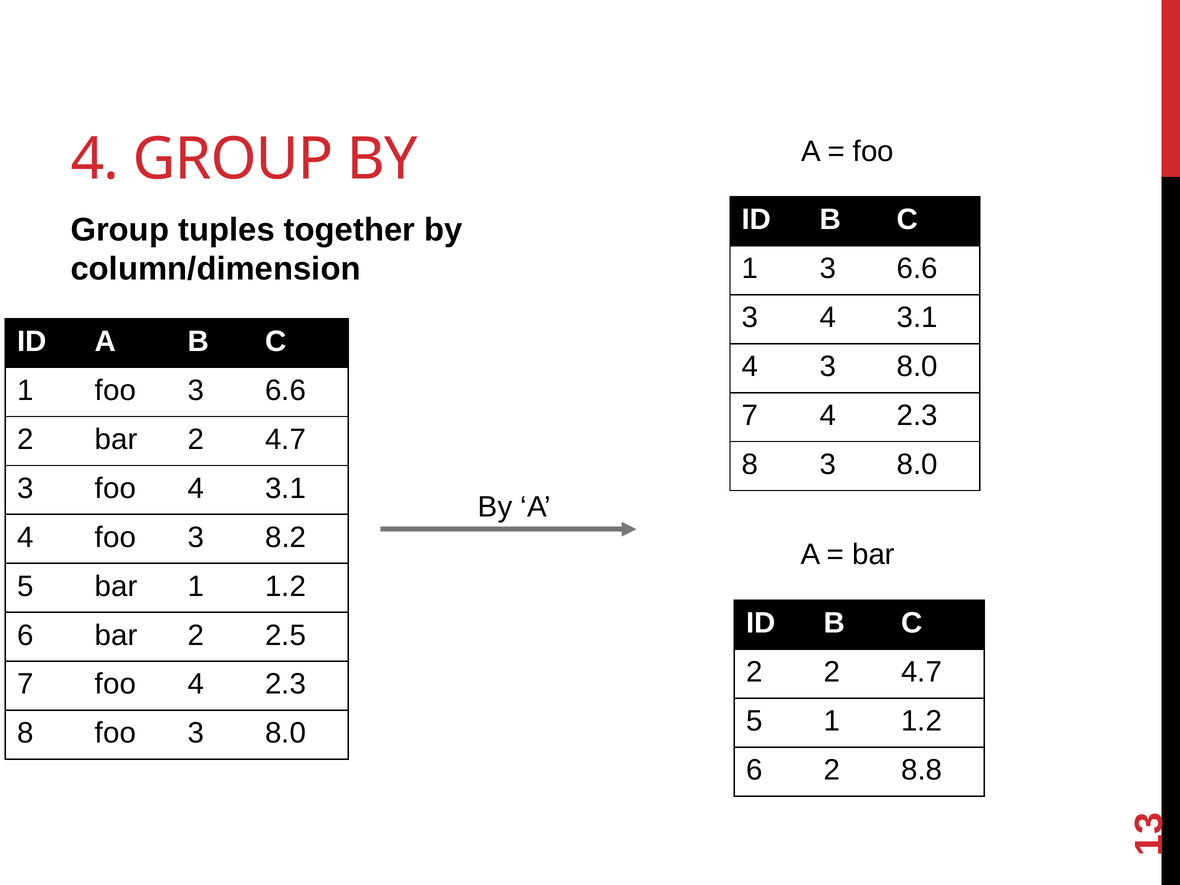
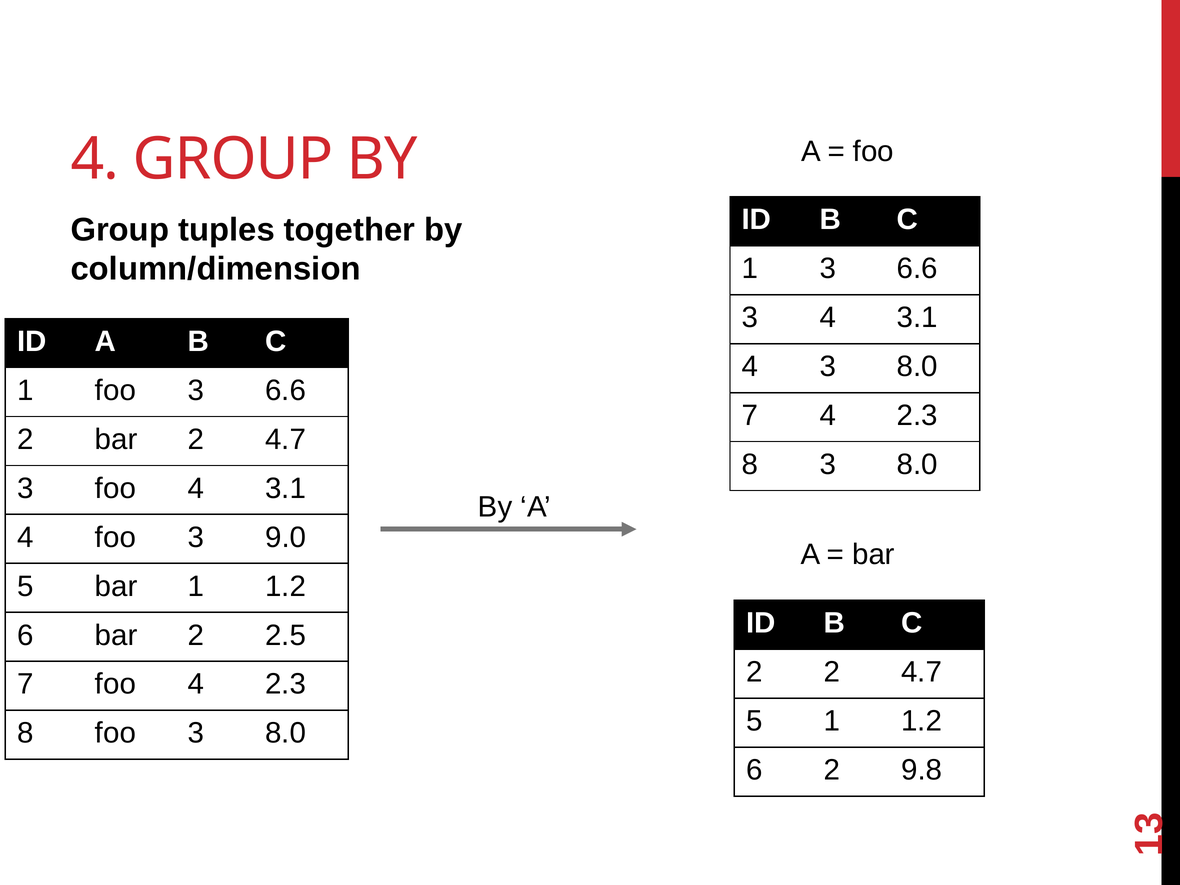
8.2: 8.2 -> 9.0
8.8: 8.8 -> 9.8
